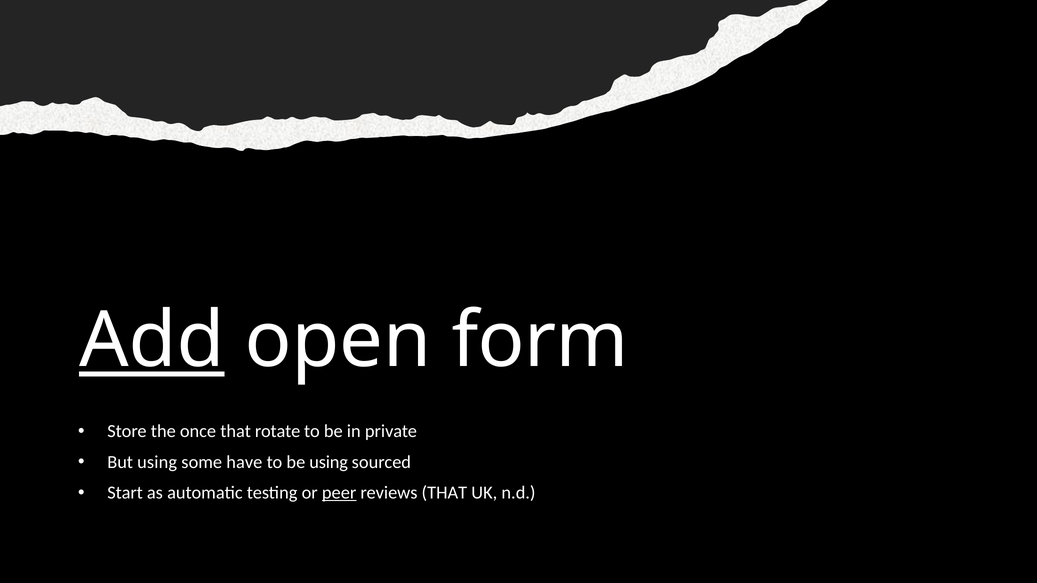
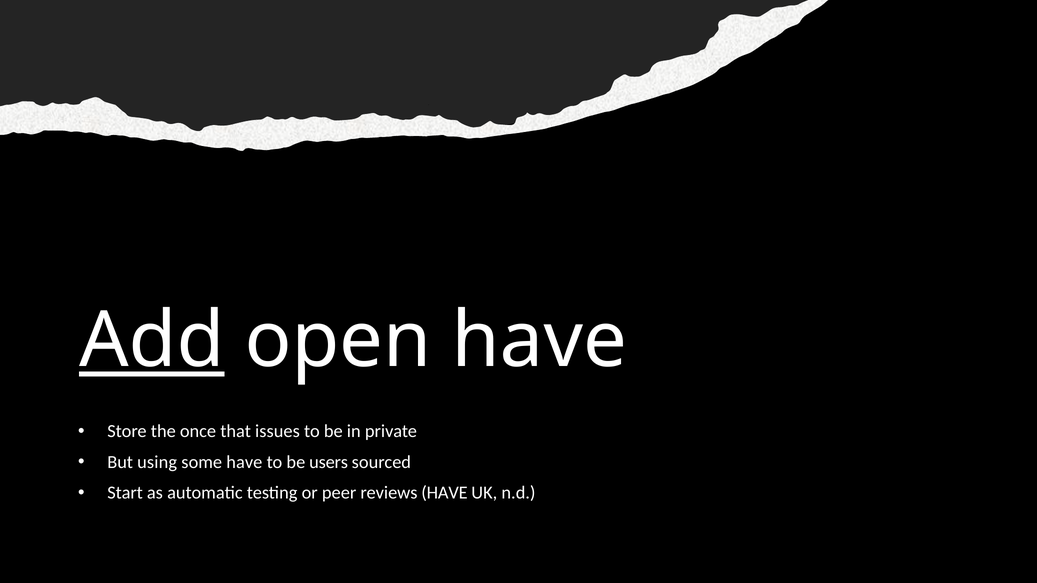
open form: form -> have
rotate: rotate -> issues
be using: using -> users
peer underline: present -> none
reviews THAT: THAT -> HAVE
